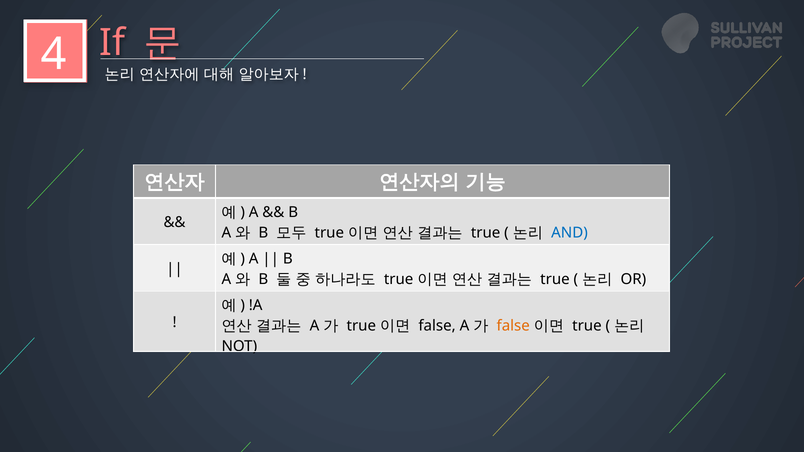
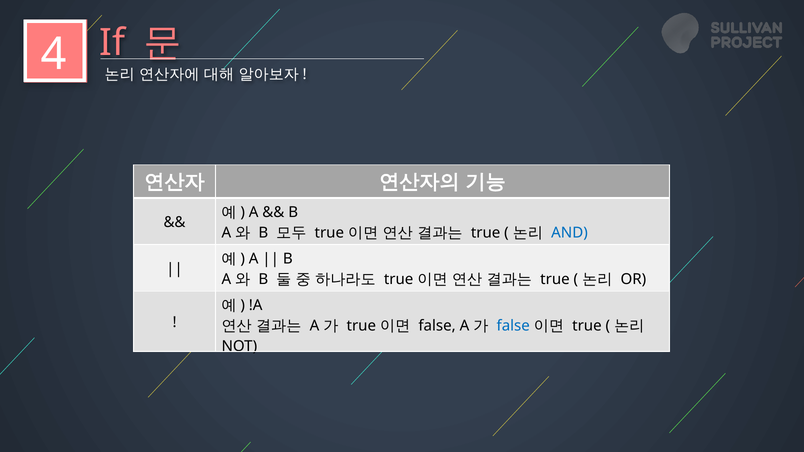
false at (513, 326) colour: orange -> blue
